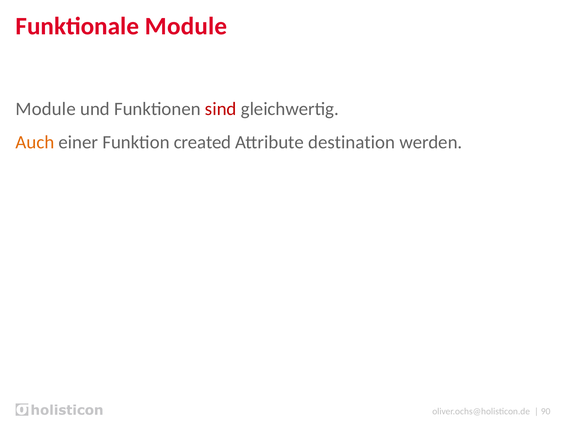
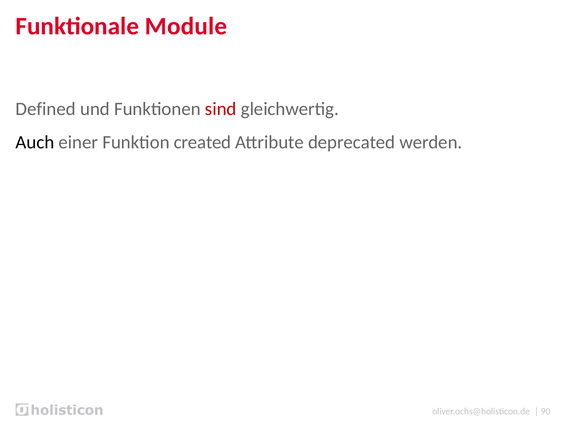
Module at (46, 109): Module -> Defined
Auch colour: orange -> black
destination: destination -> deprecated
